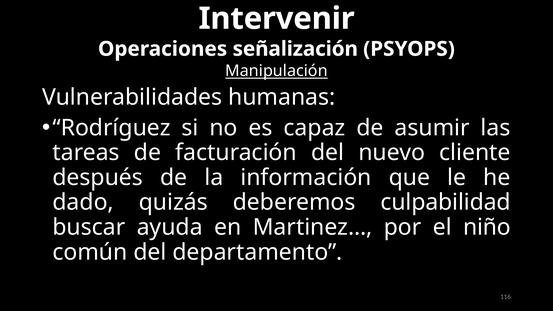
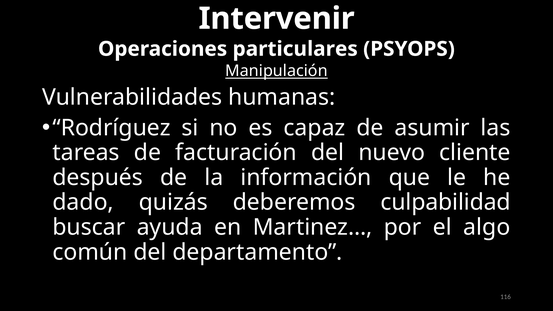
Operaciones señalización: señalización -> particulares
niño: niño -> algo
